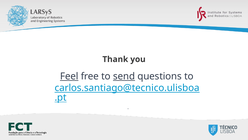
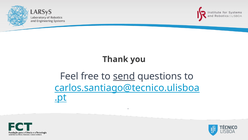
Feel underline: present -> none
